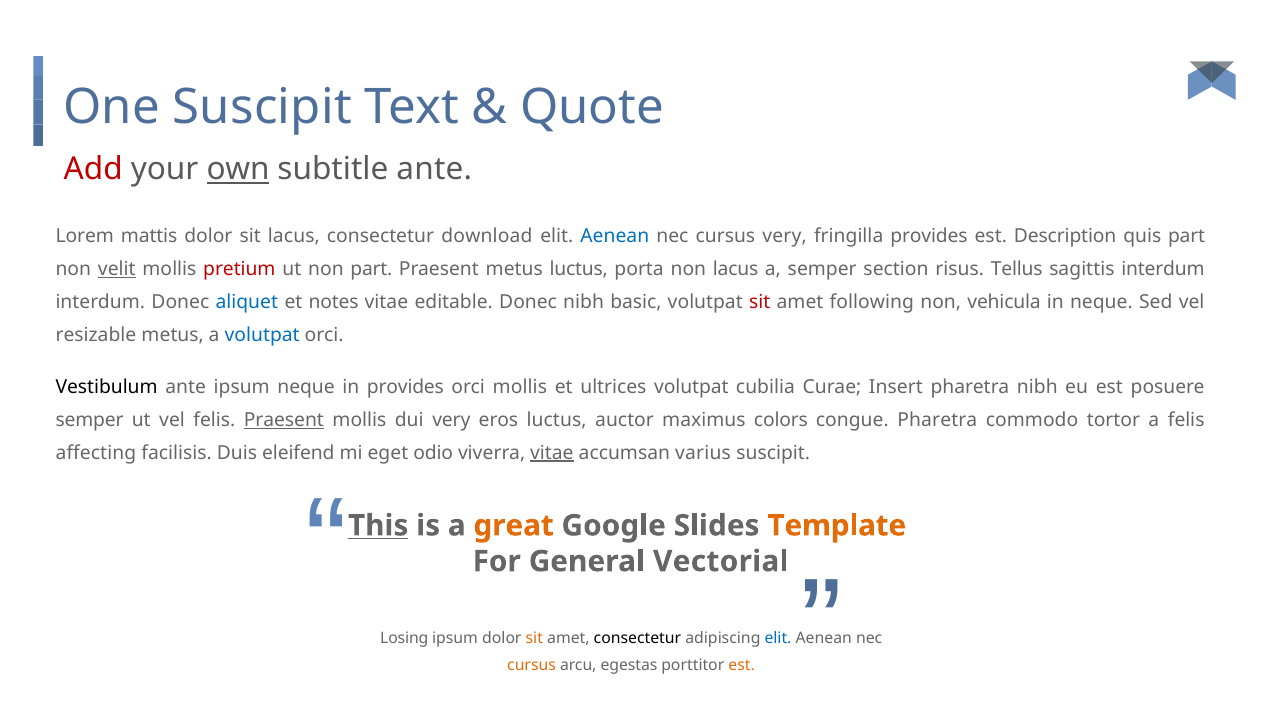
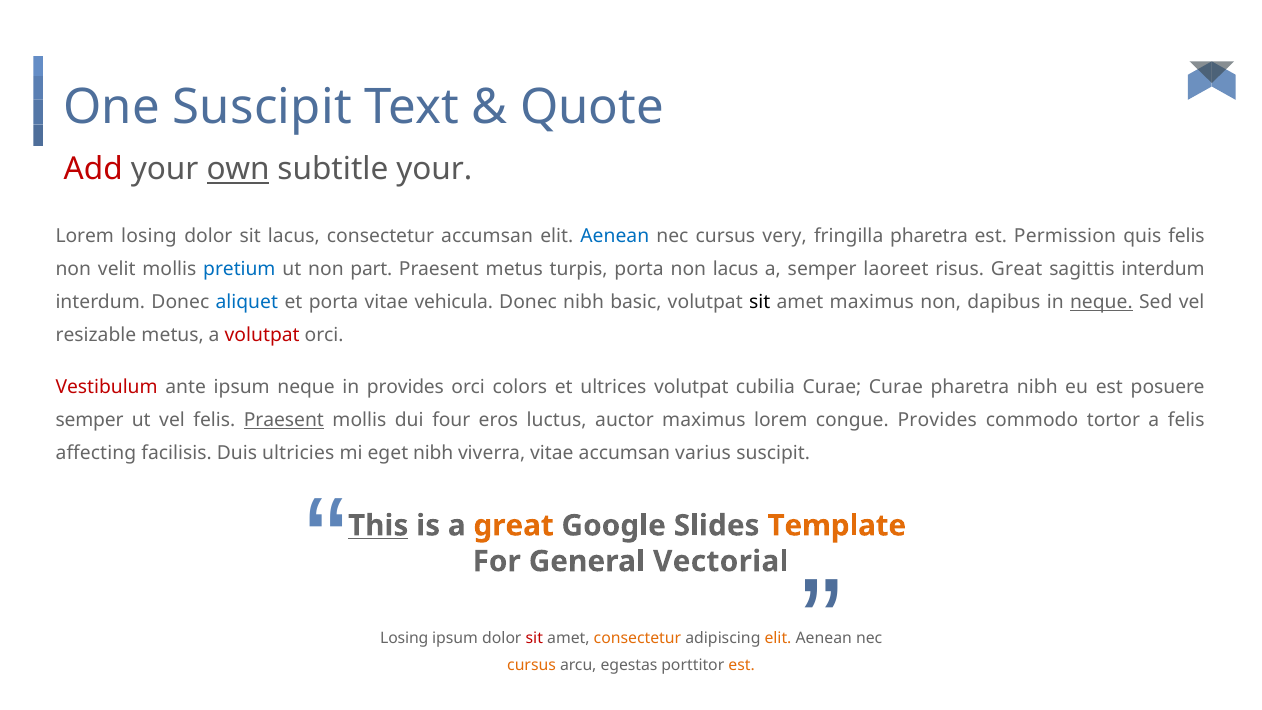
subtitle ante: ante -> your
Lorem mattis: mattis -> losing
consectetur download: download -> accumsan
fringilla provides: provides -> pharetra
Description: Description -> Permission
quis part: part -> felis
velit underline: present -> none
pretium colour: red -> blue
metus luctus: luctus -> turpis
section: section -> laoreet
risus Tellus: Tellus -> Great
et notes: notes -> porta
editable: editable -> vehicula
sit at (760, 302) colour: red -> black
amet following: following -> maximus
vehicula: vehicula -> dapibus
neque at (1101, 302) underline: none -> present
volutpat at (262, 335) colour: blue -> red
Vestibulum colour: black -> red
orci mollis: mollis -> colors
Curae Insert: Insert -> Curae
dui very: very -> four
maximus colors: colors -> lorem
congue Pharetra: Pharetra -> Provides
eleifend: eleifend -> ultricies
eget odio: odio -> nibh
vitae at (552, 453) underline: present -> none
sit at (534, 638) colour: orange -> red
consectetur at (637, 638) colour: black -> orange
elit at (778, 638) colour: blue -> orange
